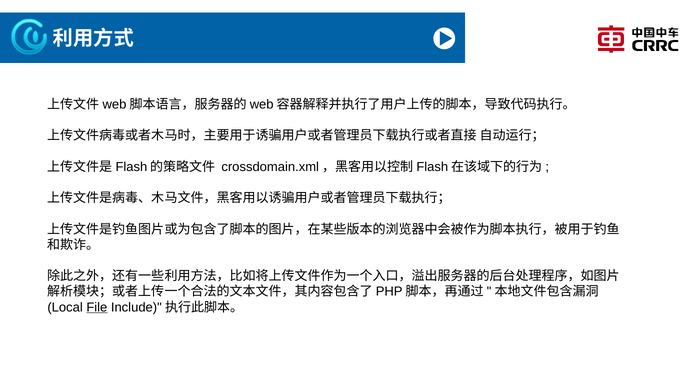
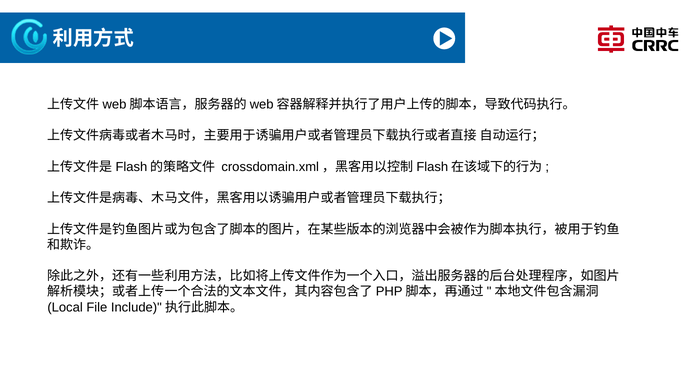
File underline: present -> none
